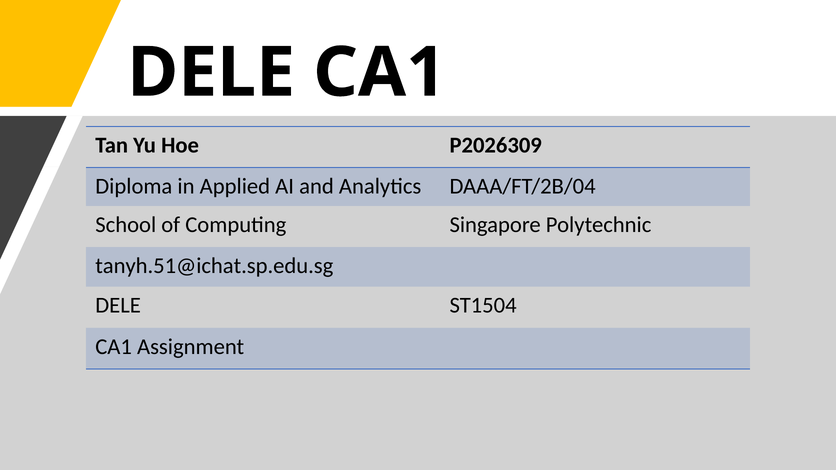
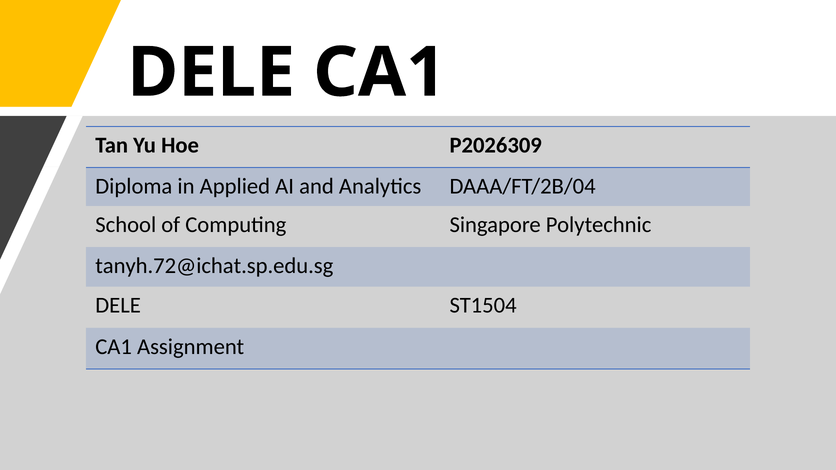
tanyh.51@ichat.sp.edu.sg: tanyh.51@ichat.sp.edu.sg -> tanyh.72@ichat.sp.edu.sg
